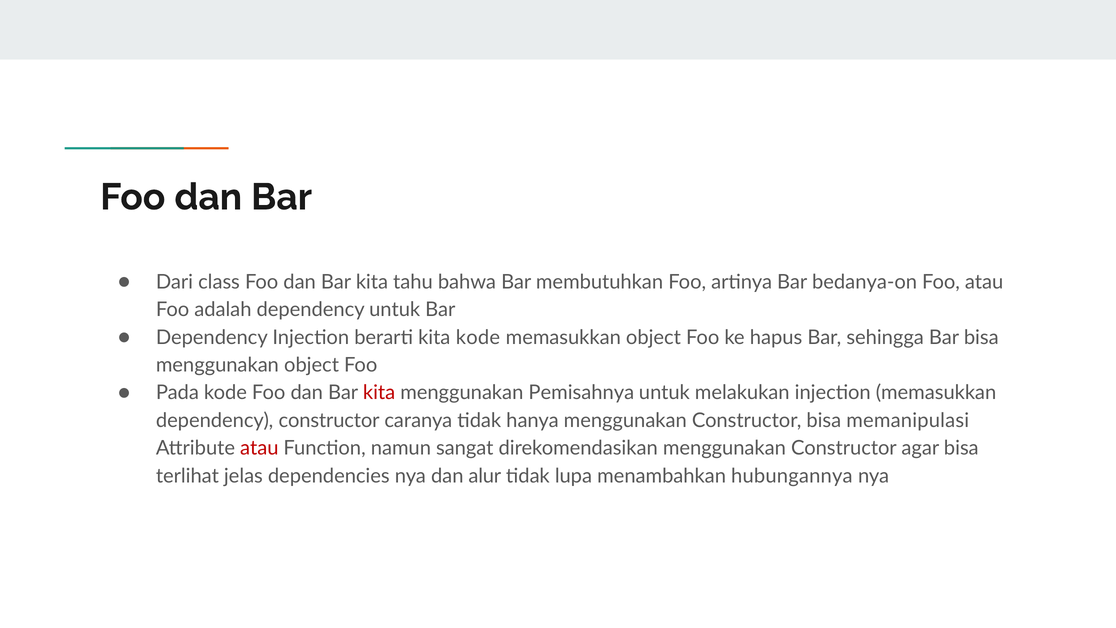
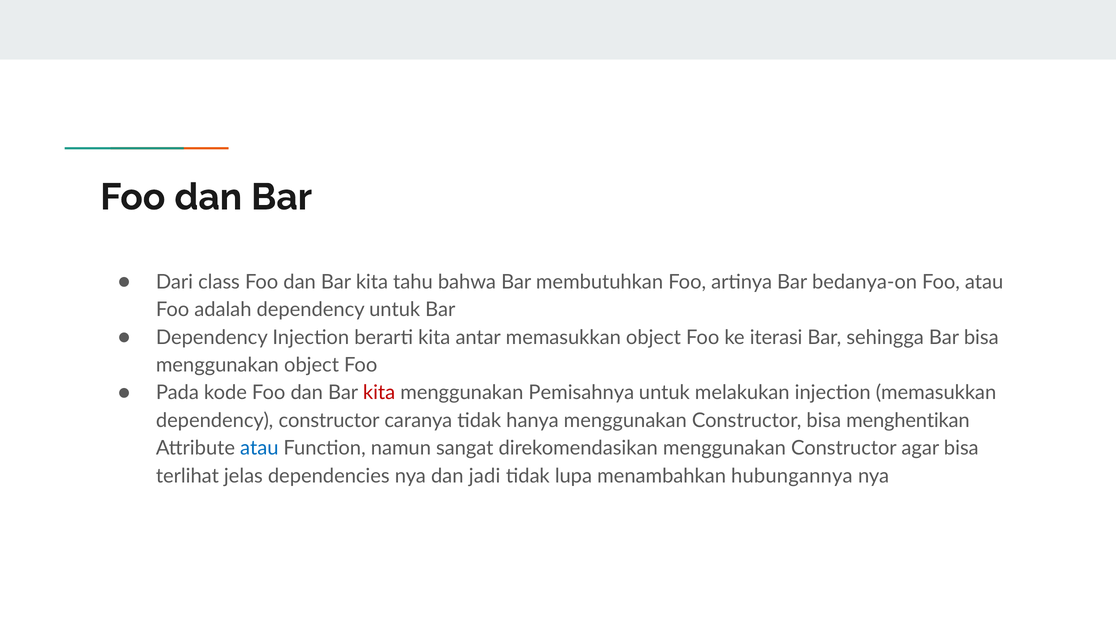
kita kode: kode -> antar
hapus: hapus -> iterasi
memanipulasi: memanipulasi -> menghentikan
atau at (259, 448) colour: red -> blue
alur: alur -> jadi
